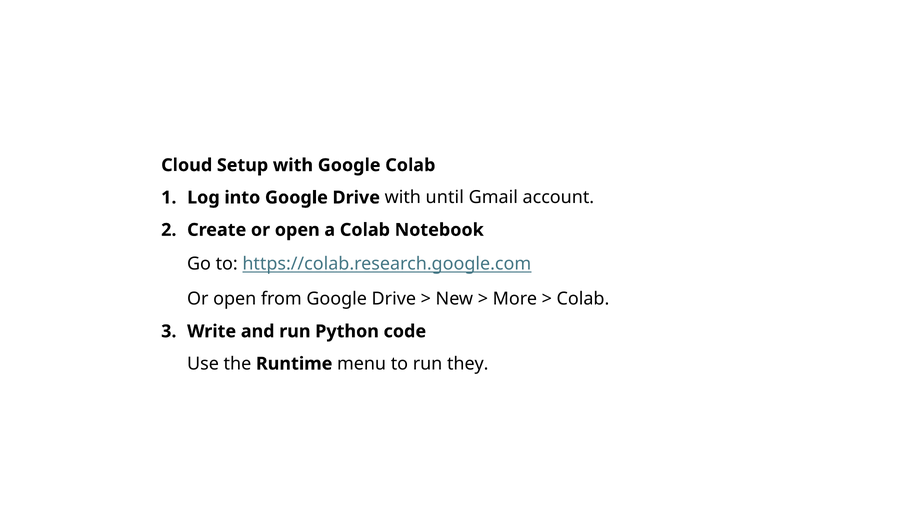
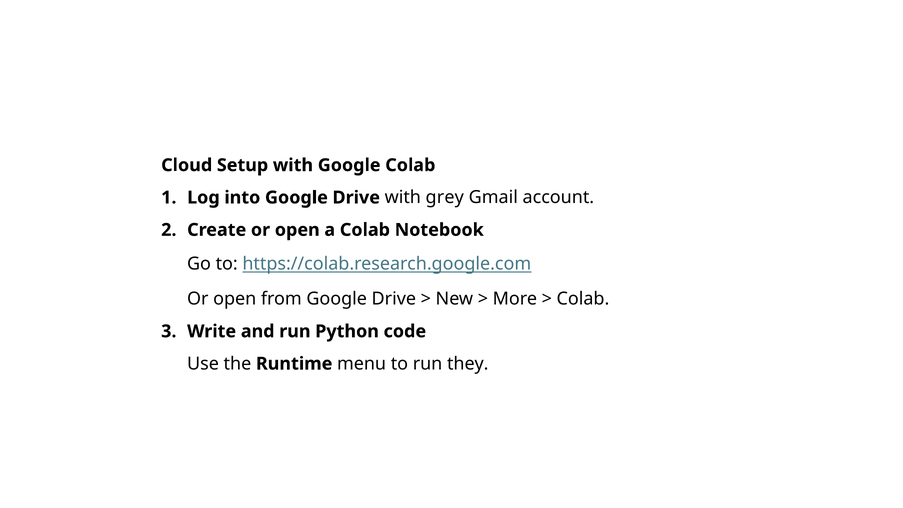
until: until -> grey
